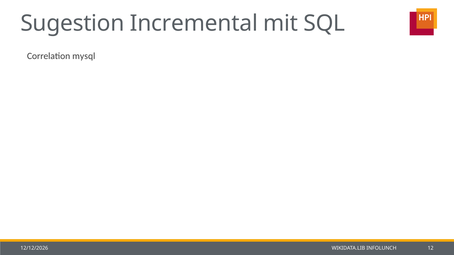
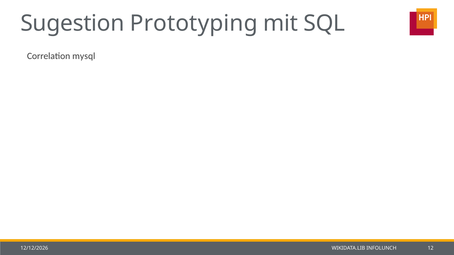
Incremental: Incremental -> Prototyping
